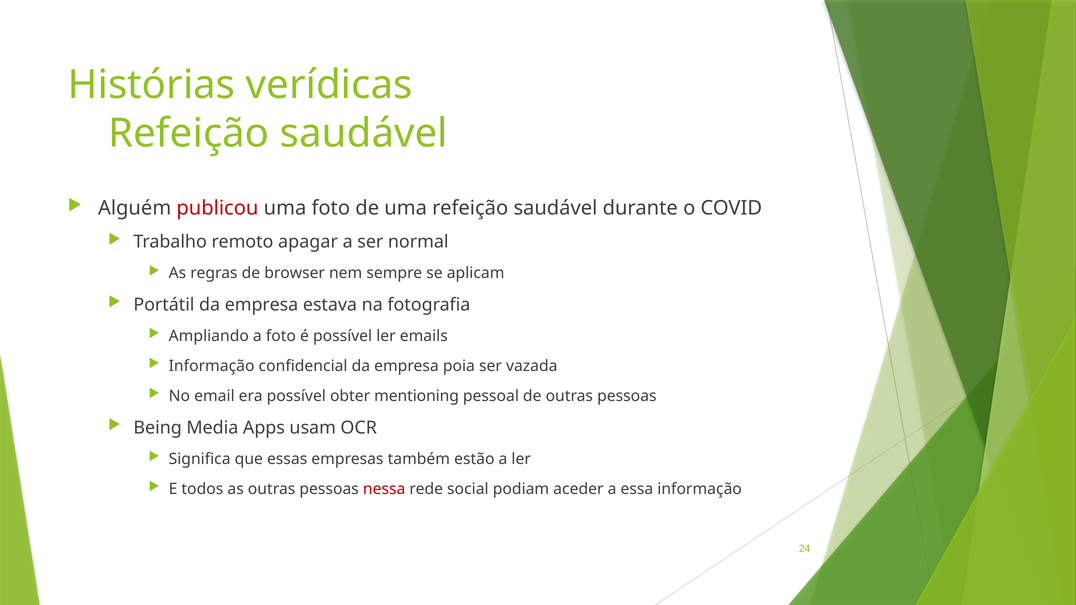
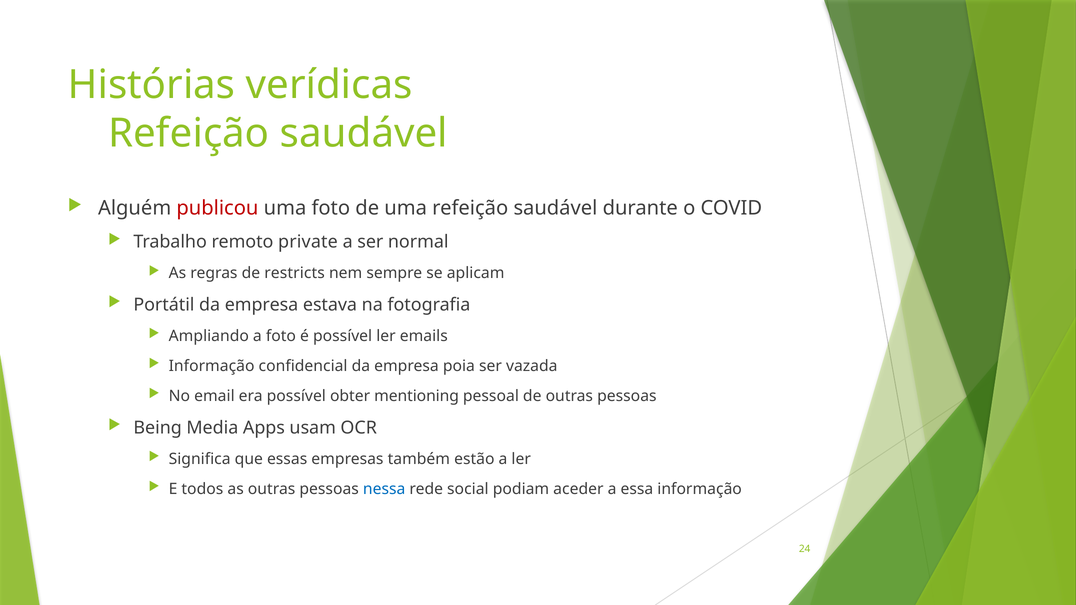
apagar: apagar -> private
browser: browser -> restricts
nessa colour: red -> blue
